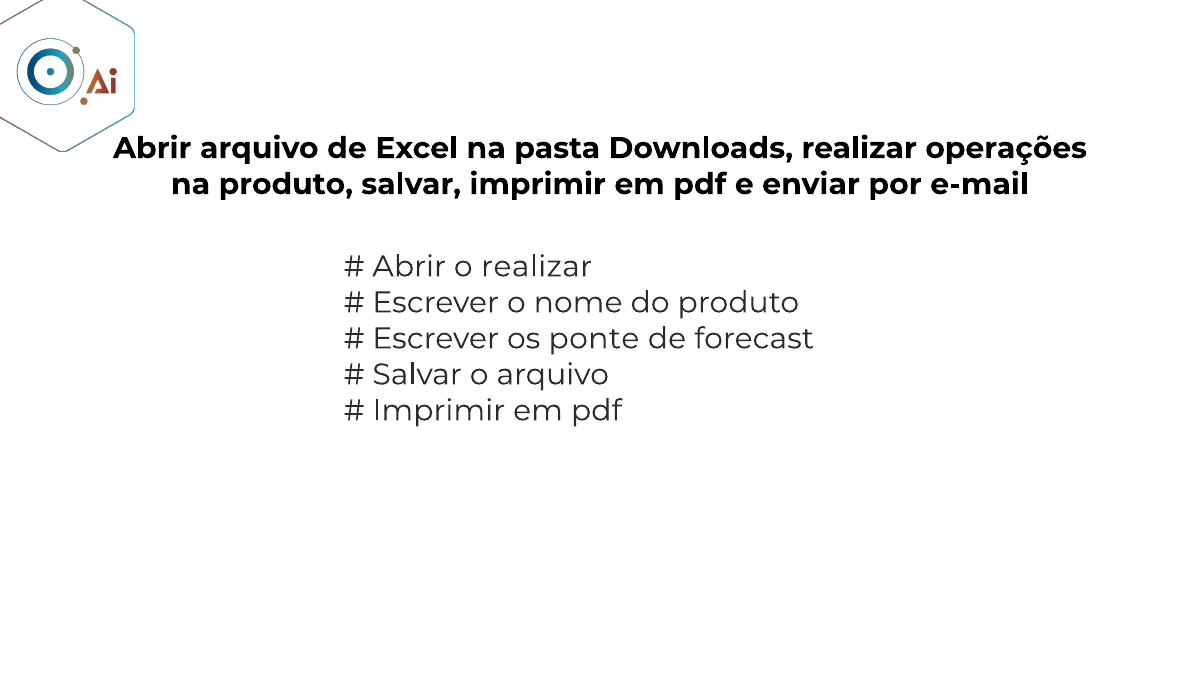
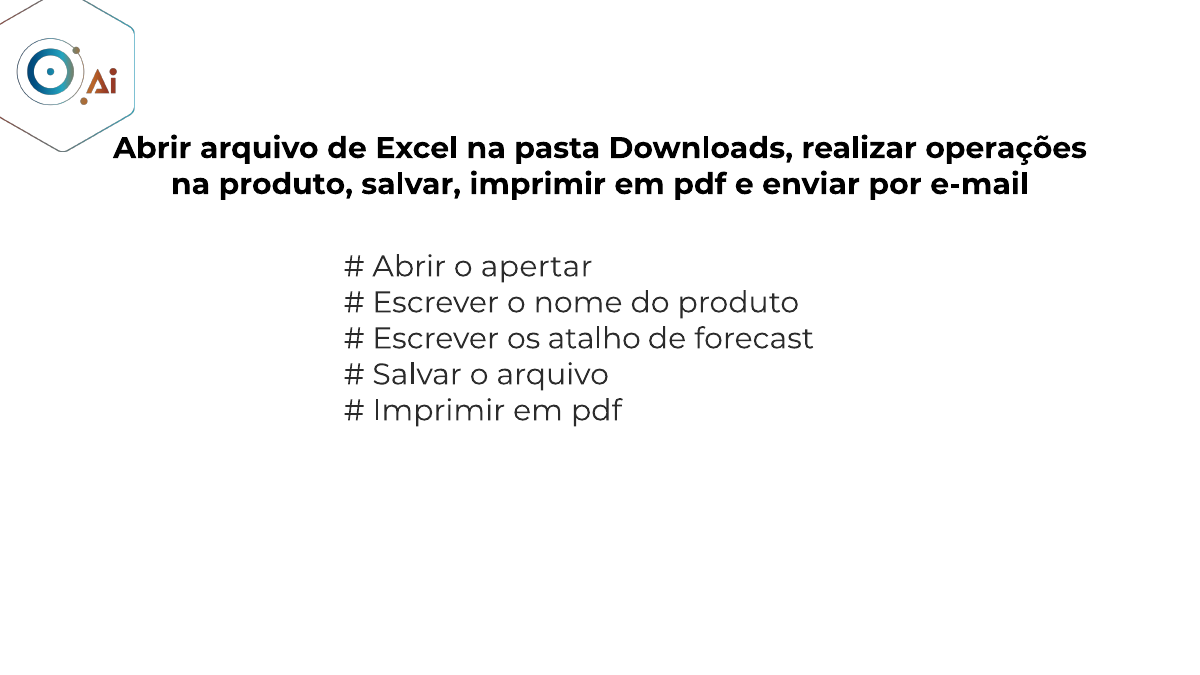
o realizar: realizar -> apertar
ponte: ponte -> atalho
